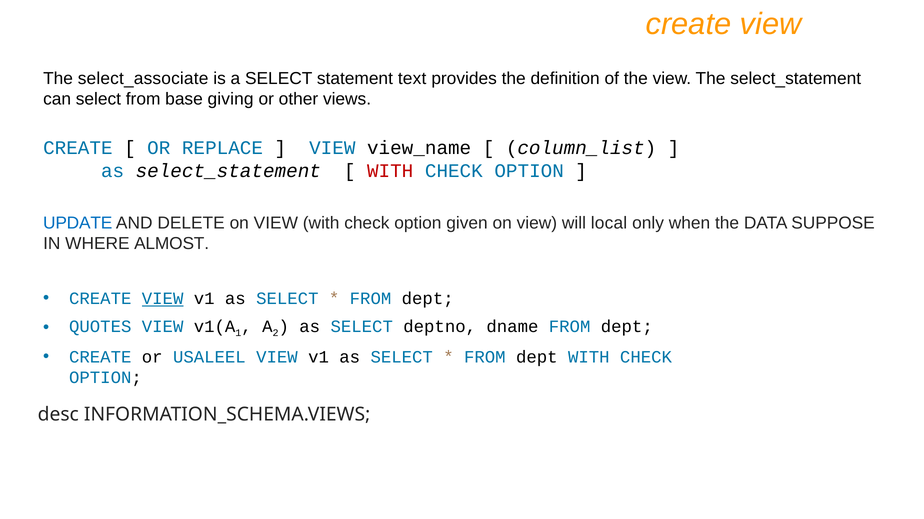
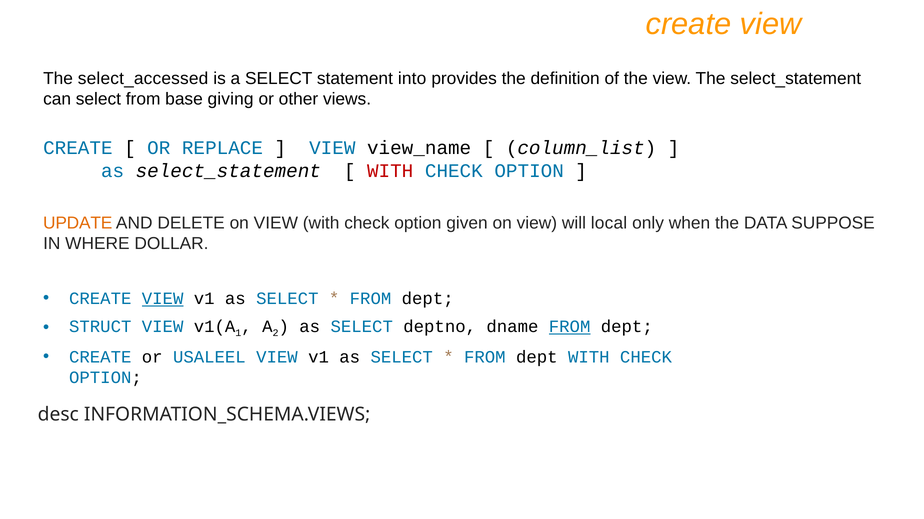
select_associate: select_associate -> select_accessed
text: text -> into
UPDATE colour: blue -> orange
ALMOST: ALMOST -> DOLLAR
QUOTES: QUOTES -> STRUCT
FROM at (570, 327) underline: none -> present
